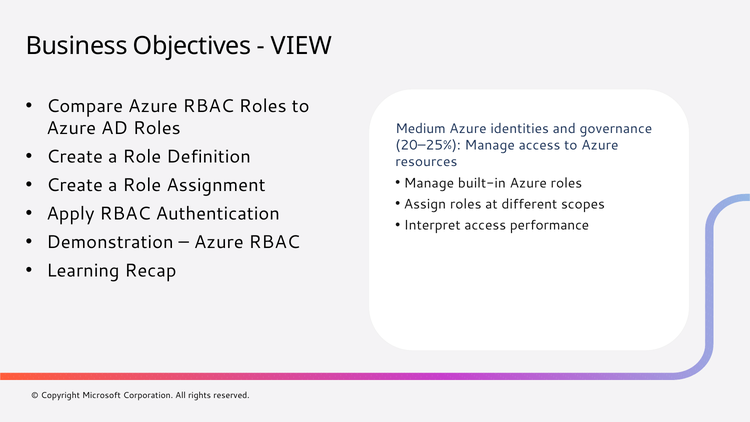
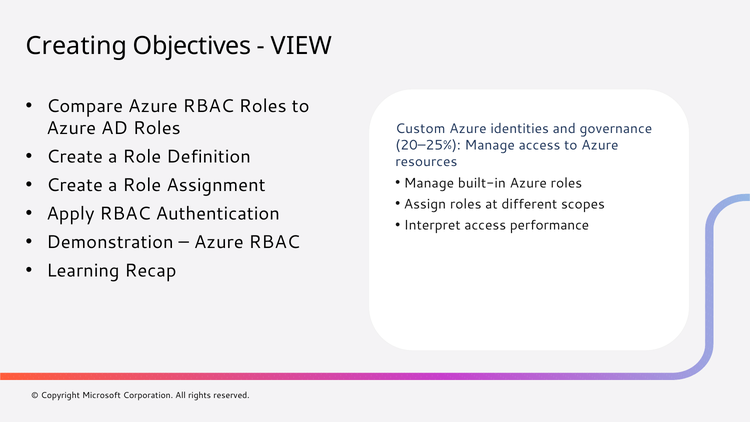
Business: Business -> Creating
Medium: Medium -> Custom
